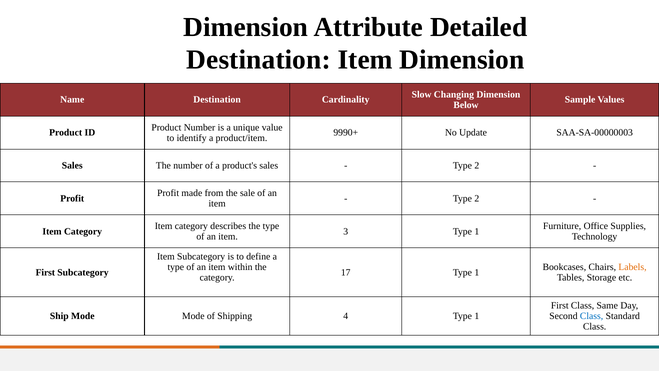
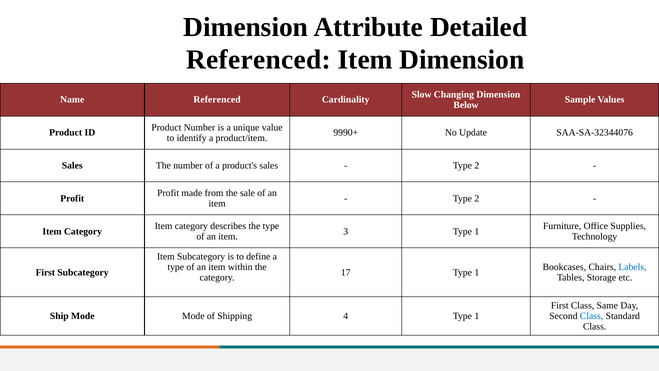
Destination at (259, 60): Destination -> Referenced
Name Destination: Destination -> Referenced
SAA-SA-00000003: SAA-SA-00000003 -> SAA-SA-32344076
Labels colour: orange -> blue
